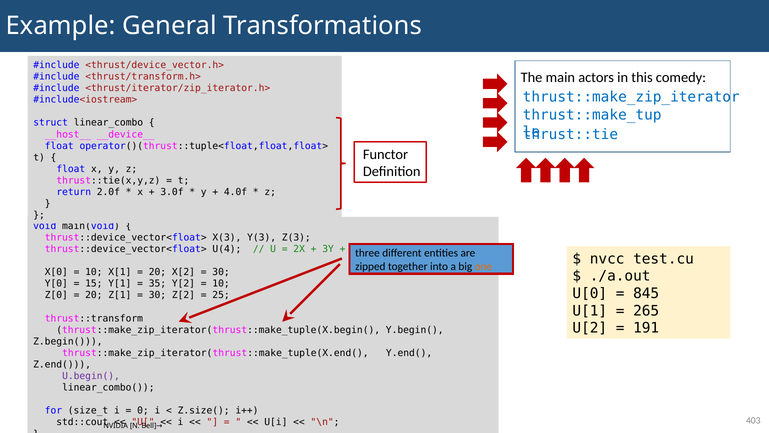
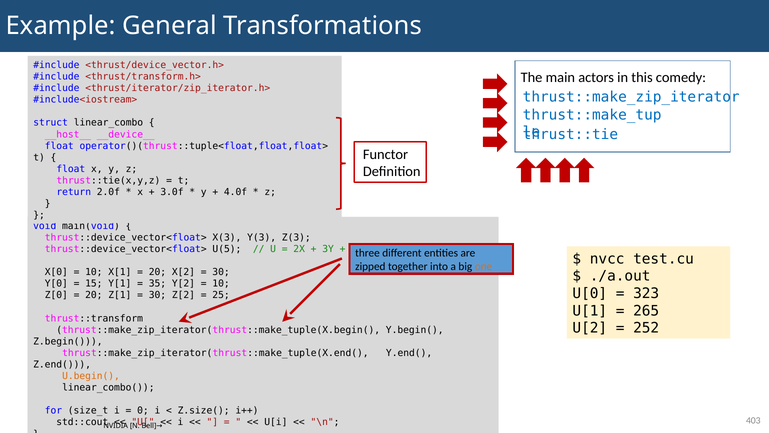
U(4: U(4 -> U(5
845: 845 -> 323
191: 191 -> 252
U.begin( colour: purple -> orange
